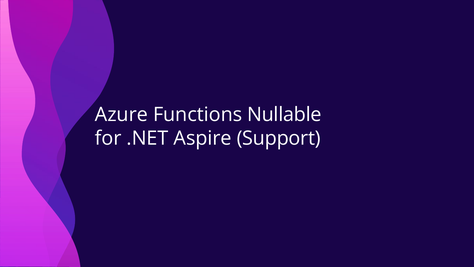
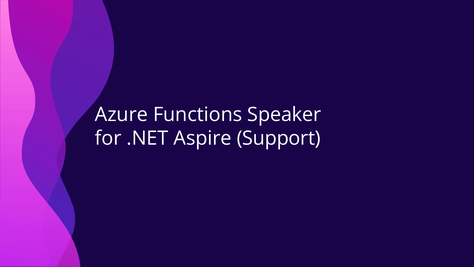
Nullable: Nullable -> Speaker
